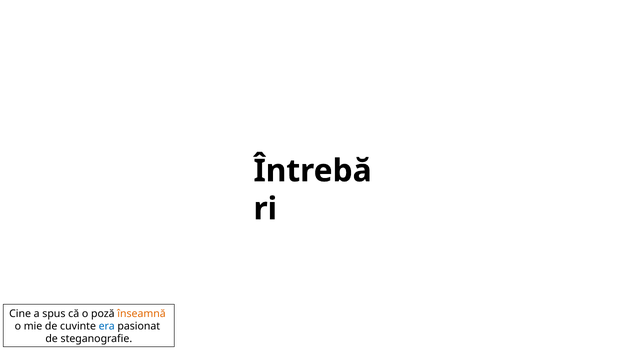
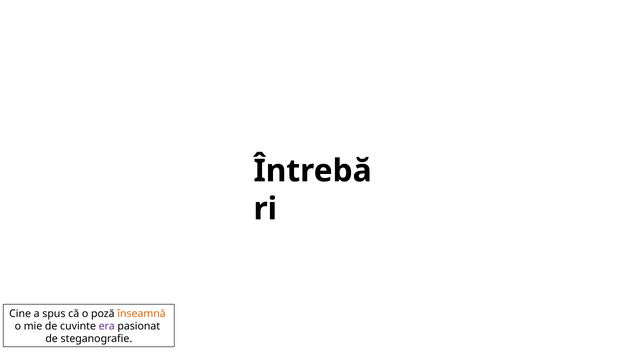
era colour: blue -> purple
